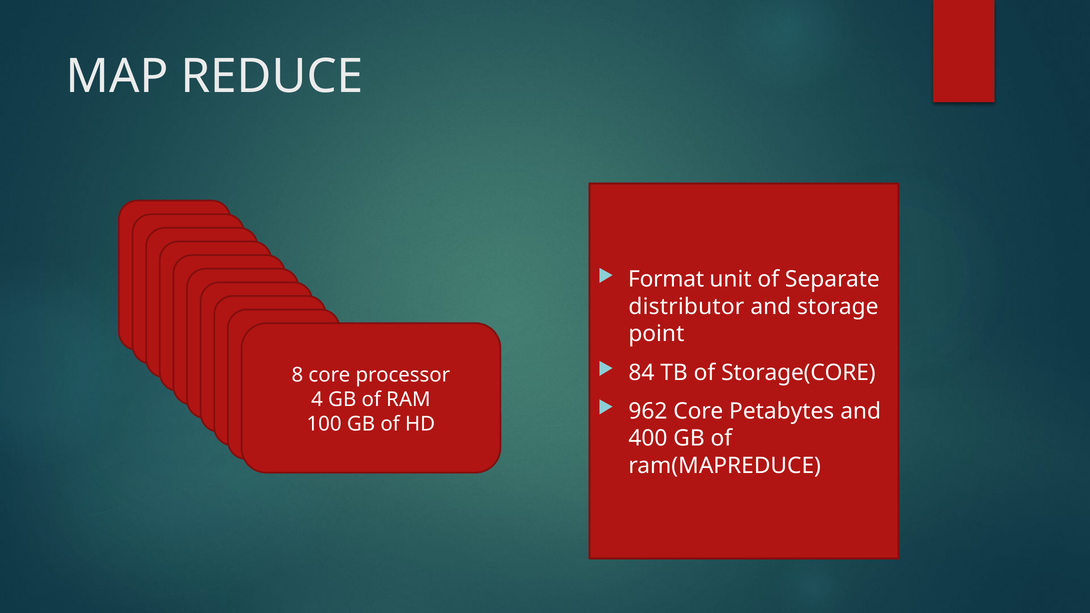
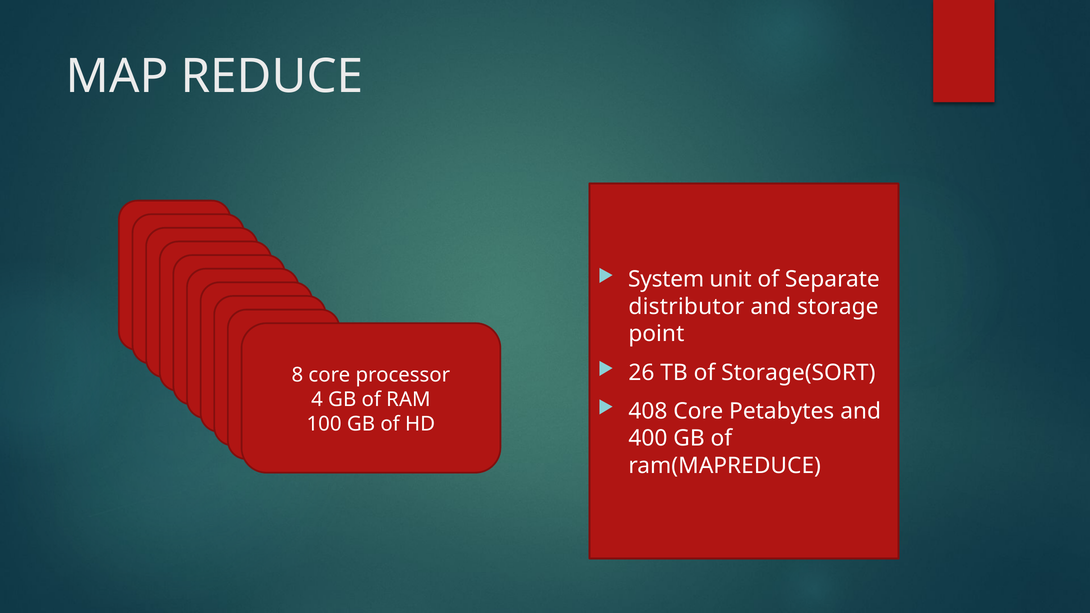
Format: Format -> System
84: 84 -> 26
Storage(CORE: Storage(CORE -> Storage(SORT
962: 962 -> 408
